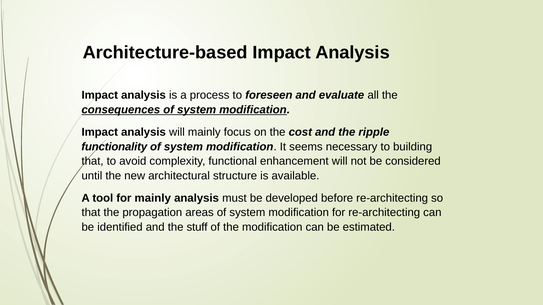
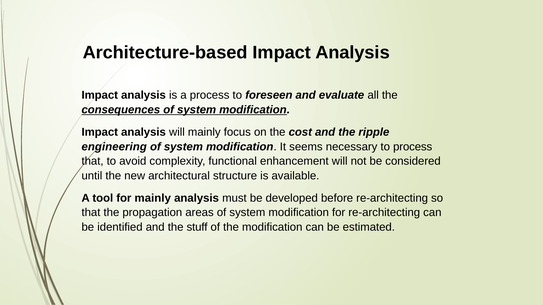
functionality: functionality -> engineering
to building: building -> process
